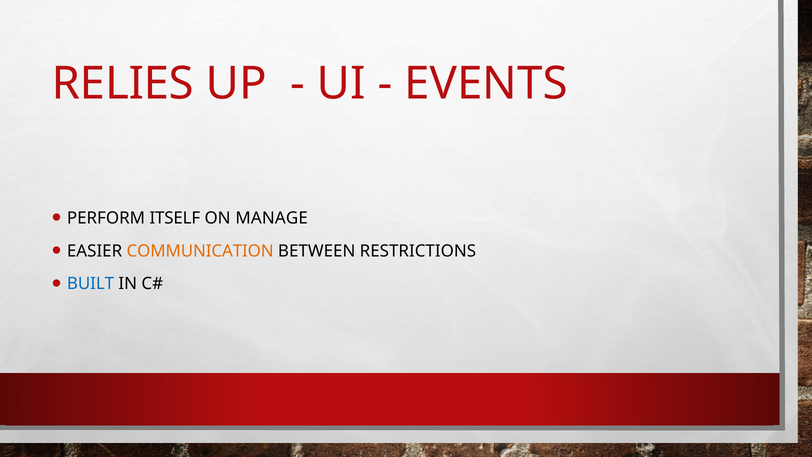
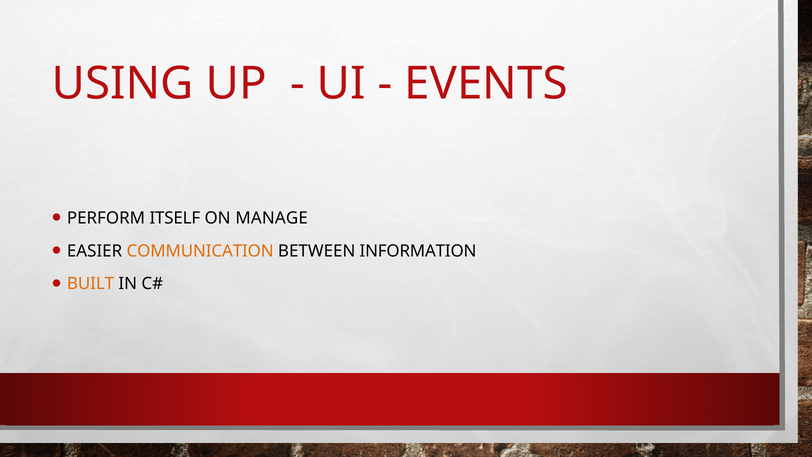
RELIES: RELIES -> USING
RESTRICTIONS: RESTRICTIONS -> INFORMATION
BUILT colour: blue -> orange
